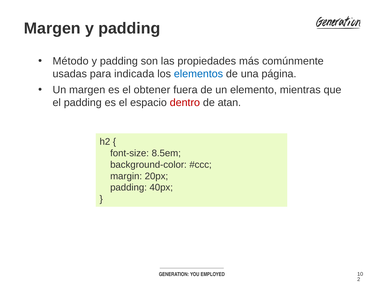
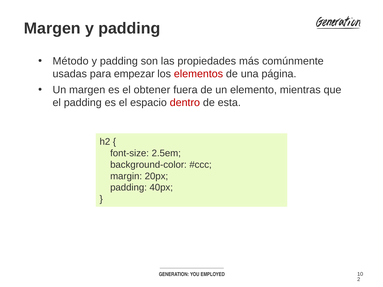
indicada: indicada -> empezar
elementos colour: blue -> red
atan: atan -> esta
8.5em: 8.5em -> 2.5em
